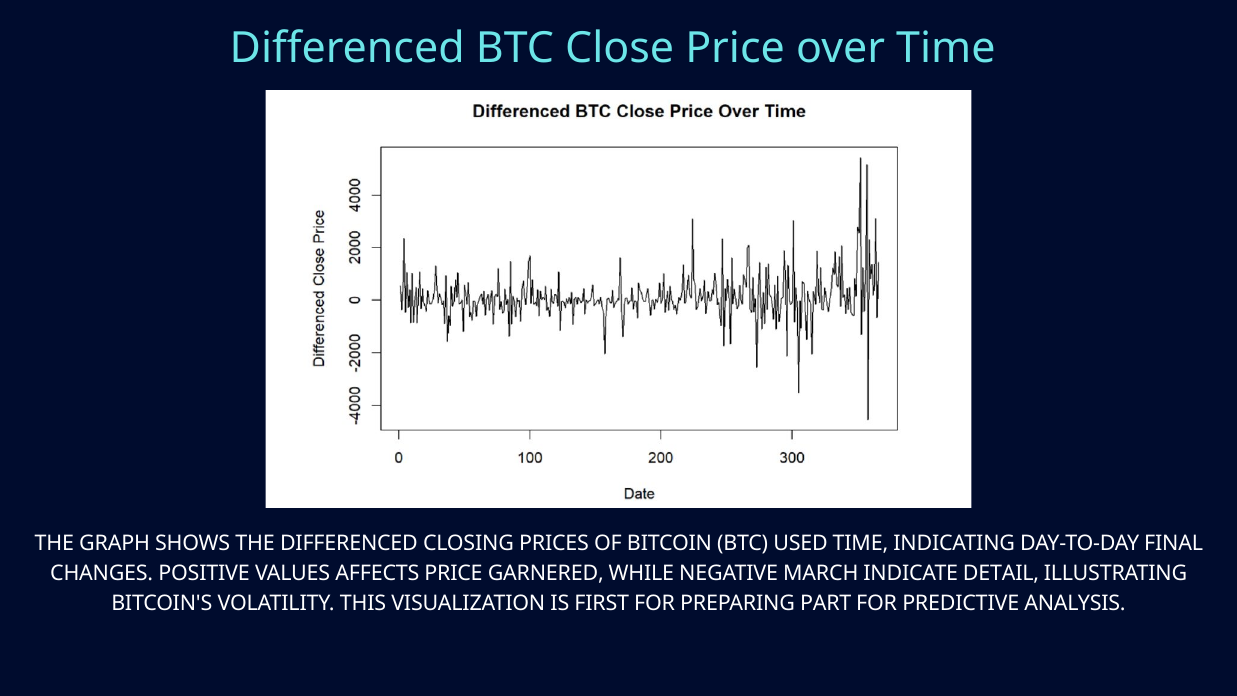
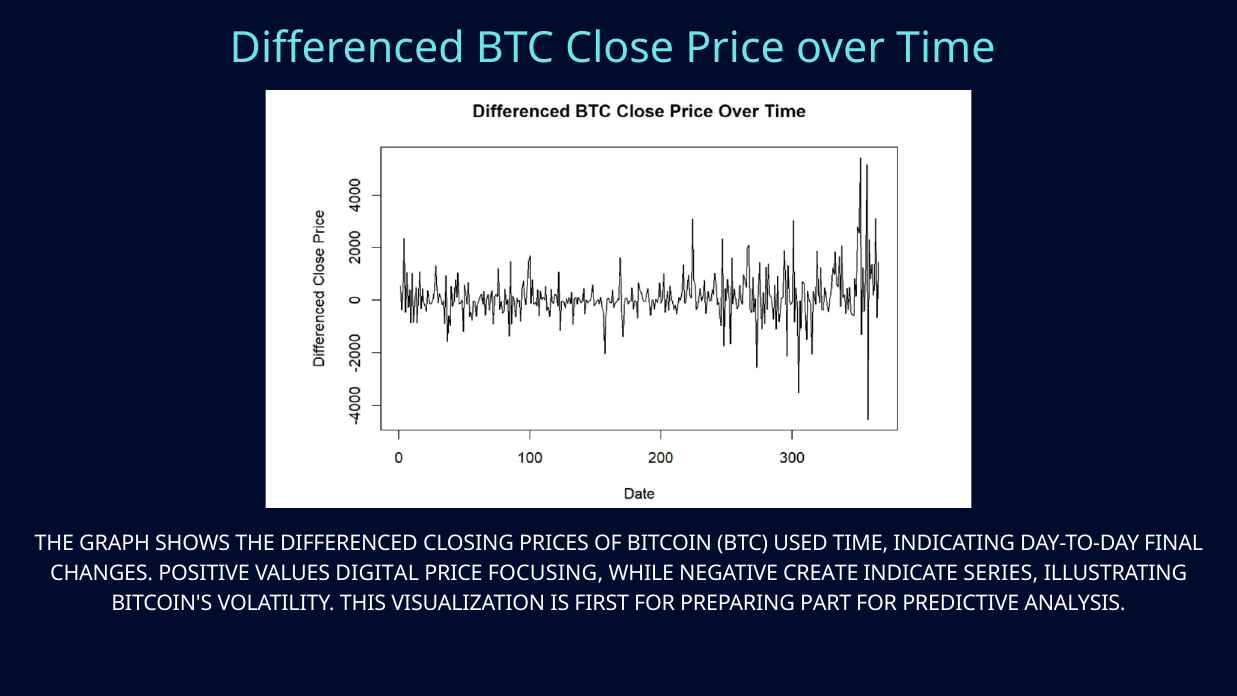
AFFECTS: AFFECTS -> DIGITAL
GARNERED: GARNERED -> FOCUSING
MARCH: MARCH -> CREATE
DETAIL: DETAIL -> SERIES
